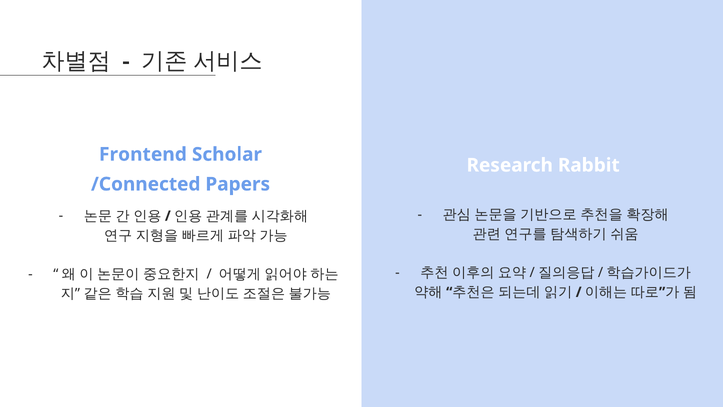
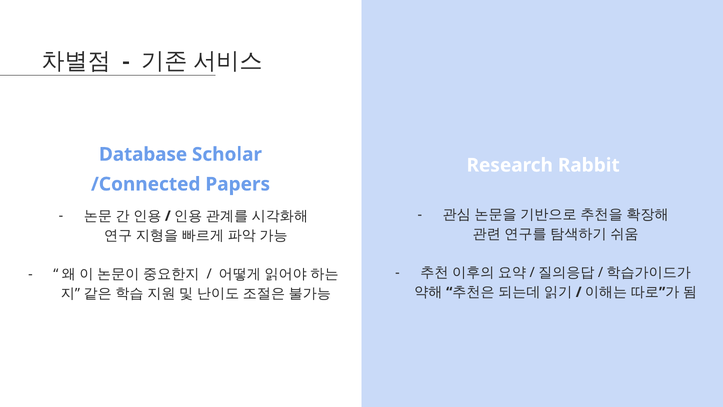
Frontend: Frontend -> Database
